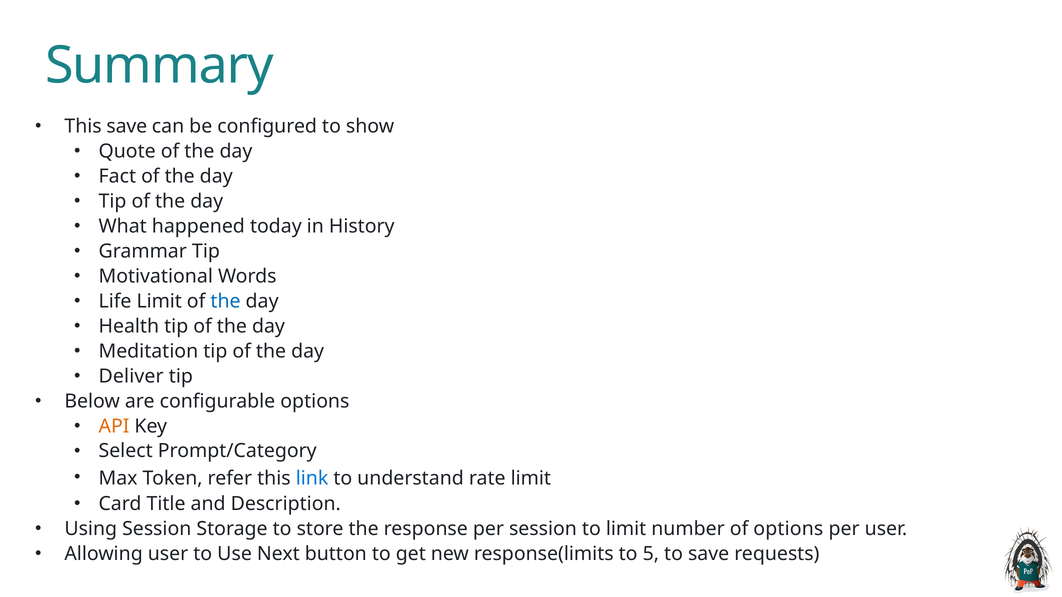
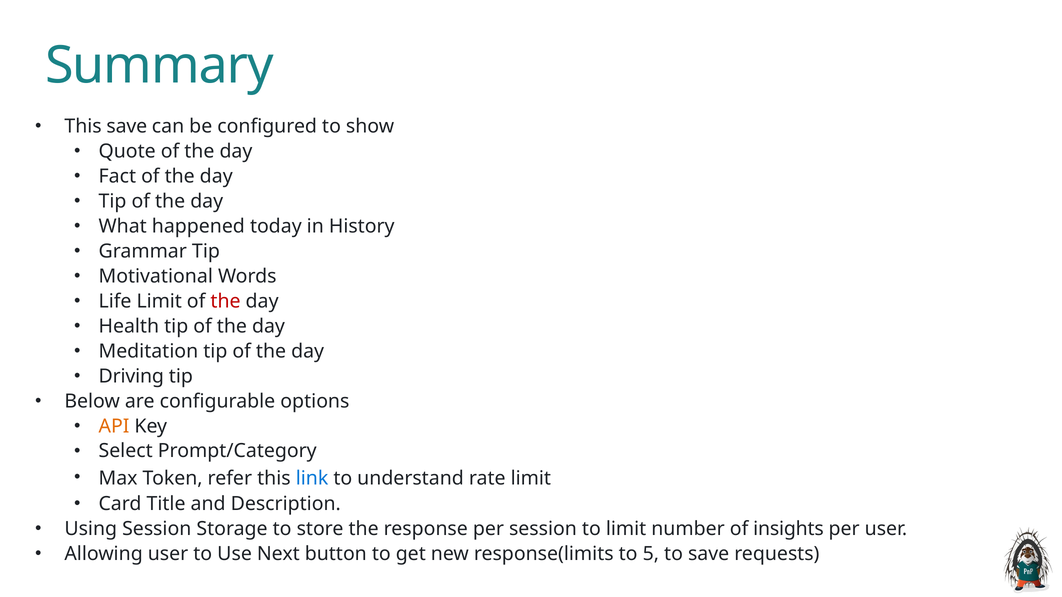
the at (226, 301) colour: blue -> red
Deliver: Deliver -> Driving
of options: options -> insights
